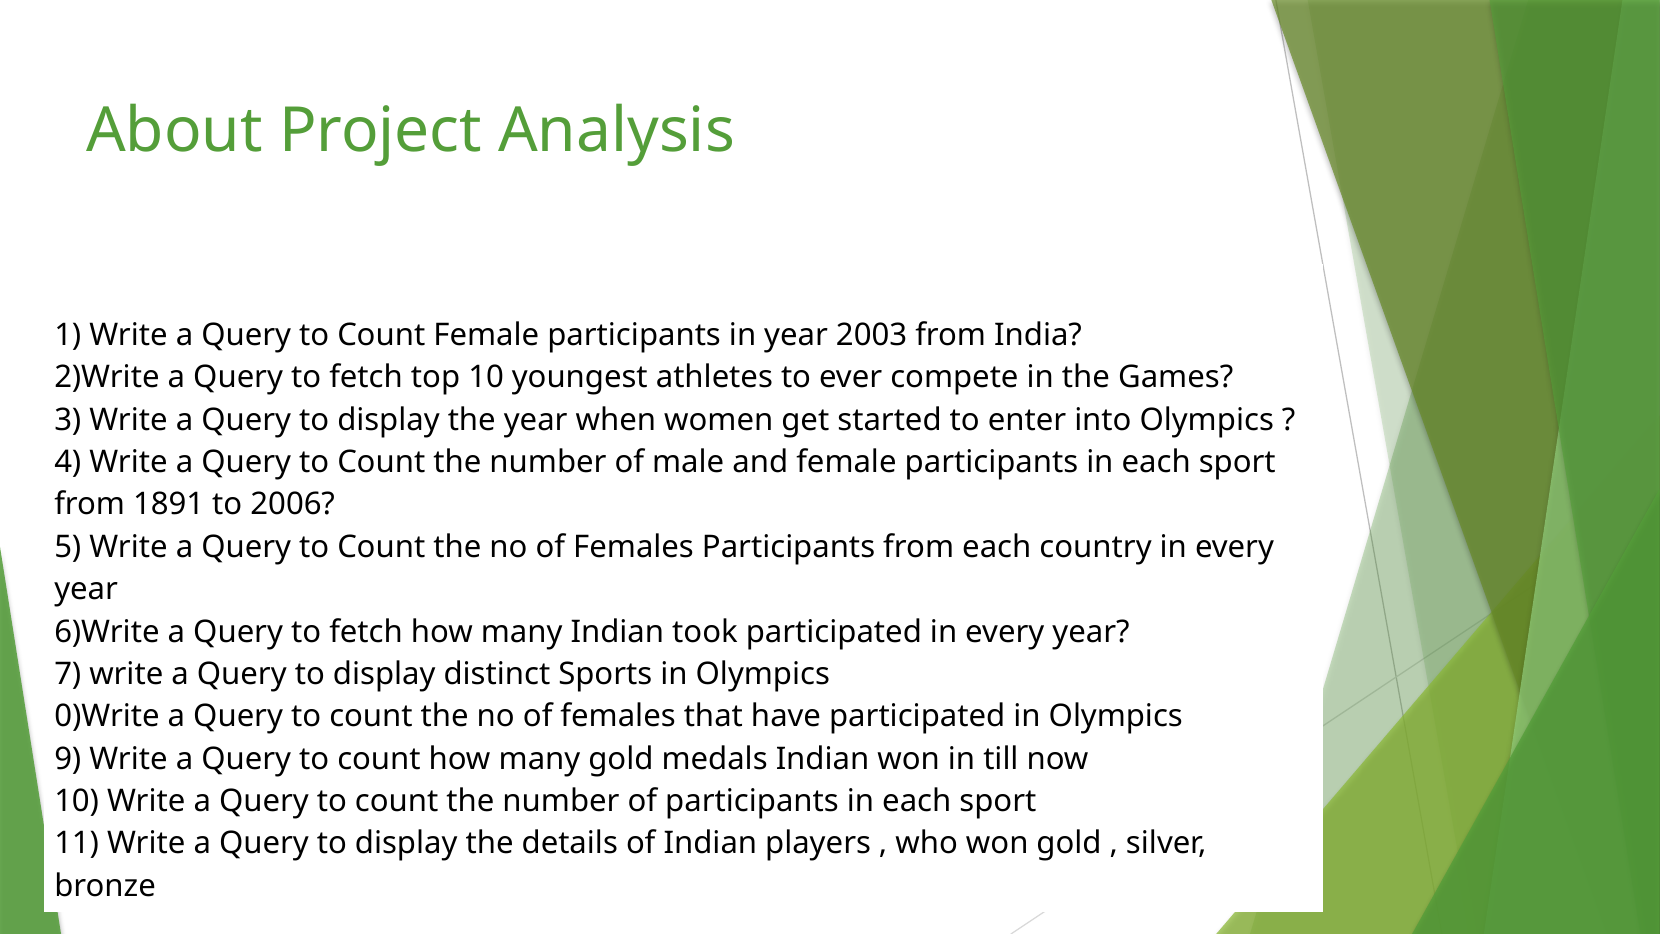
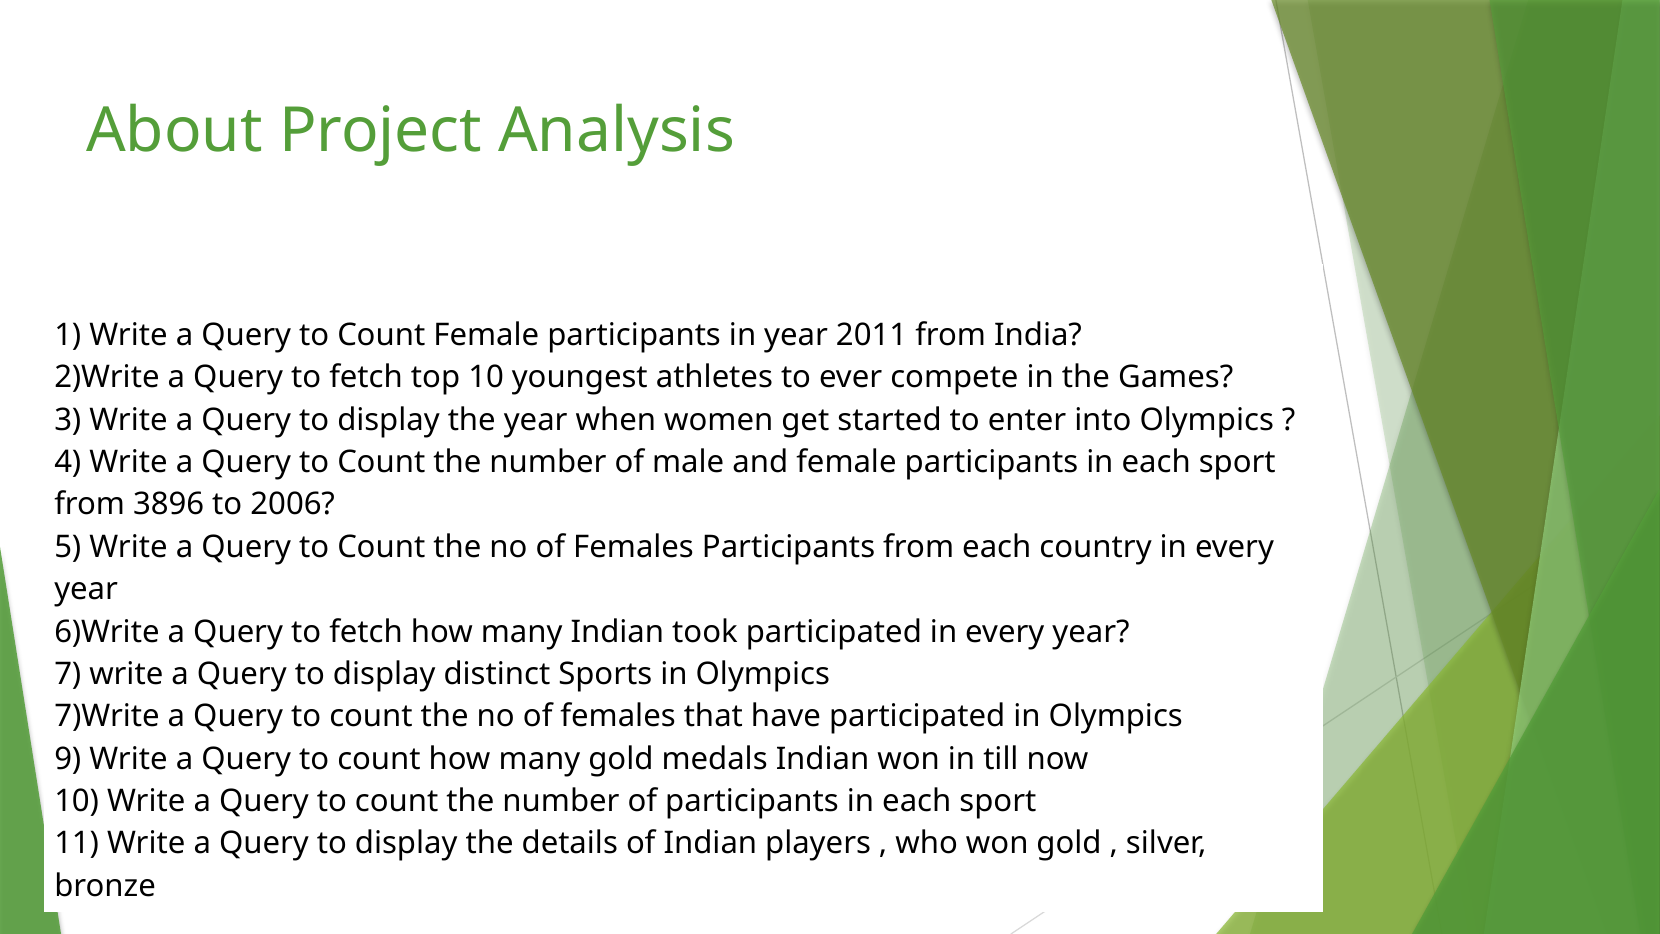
2003: 2003 -> 2011
1891: 1891 -> 3896
0)Write: 0)Write -> 7)Write
